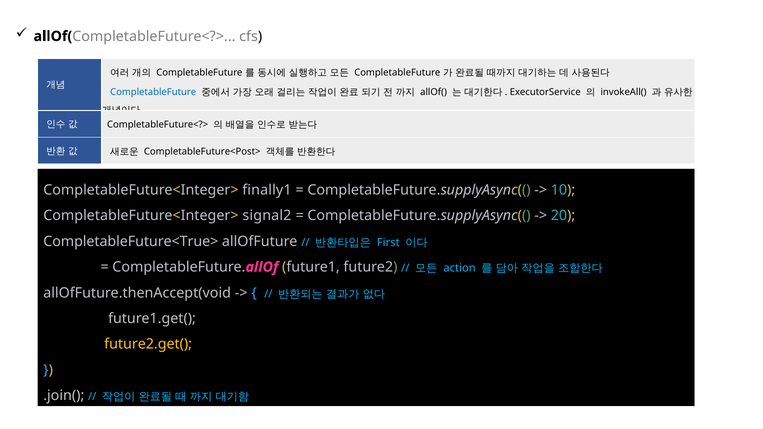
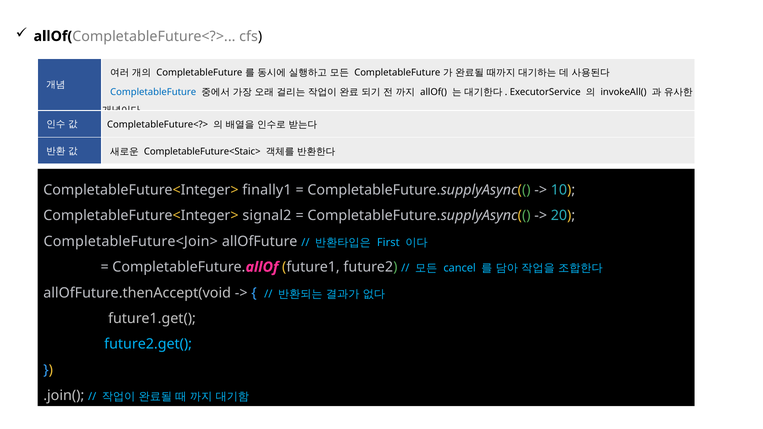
CompletableFuture<Post>: CompletableFuture<Post> -> CompletableFuture<Staic>
CompletableFuture<True>: CompletableFuture<True> -> CompletableFuture<Join>
action: action -> cancel
future2.get( colour: yellow -> light blue
